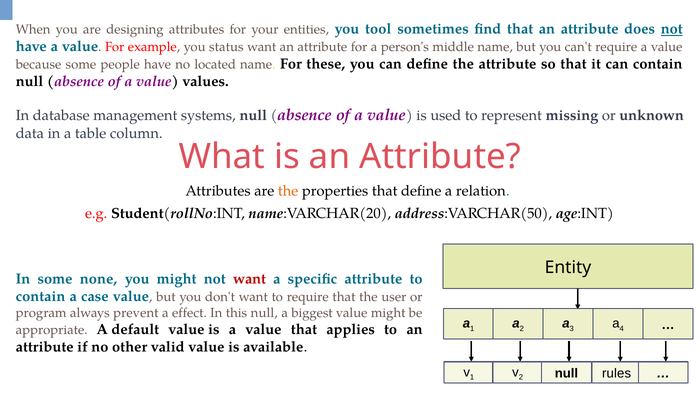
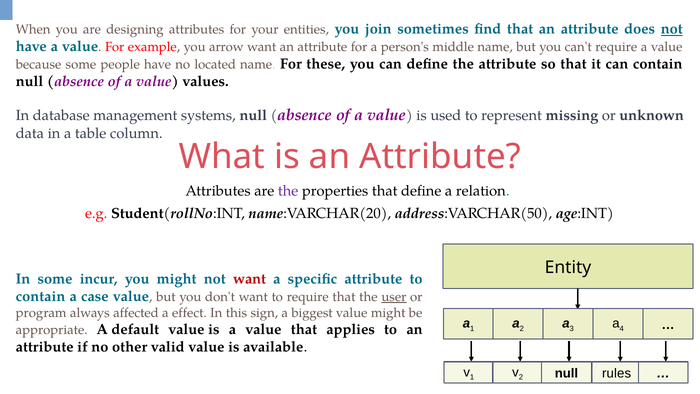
tool: tool -> join
status: status -> arrow
the at (288, 191) colour: orange -> purple
none: none -> incur
user underline: none -> present
prevent: prevent -> affected
this null: null -> sign
